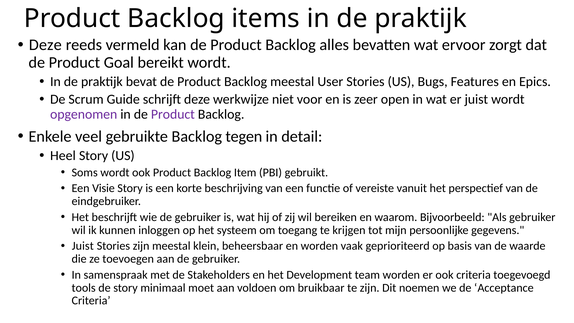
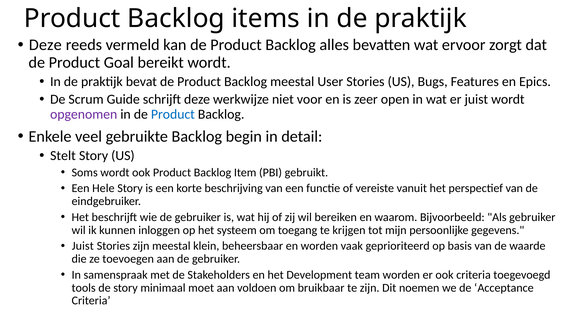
Product at (173, 114) colour: purple -> blue
tegen: tegen -> begin
Heel: Heel -> Stelt
Visie: Visie -> Hele
